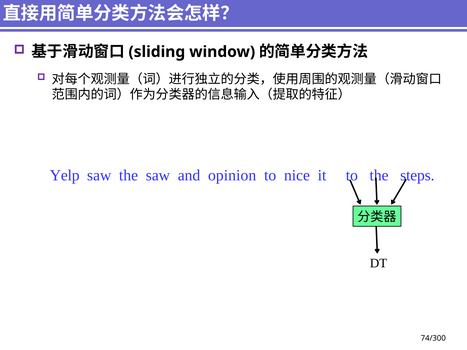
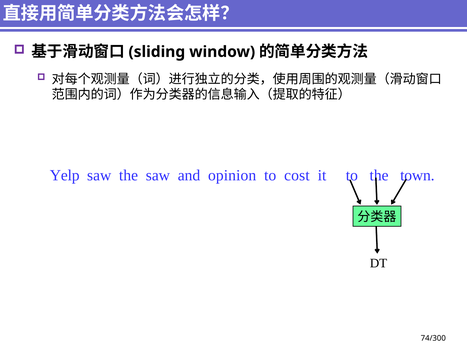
nice: nice -> cost
steps: steps -> town
